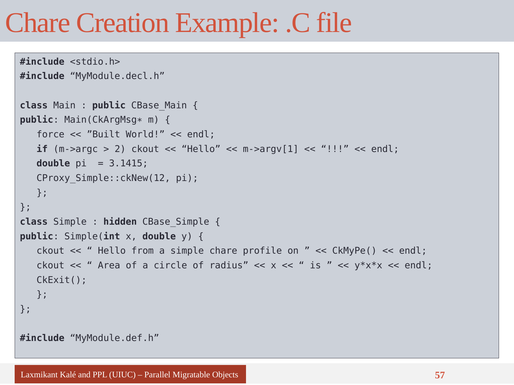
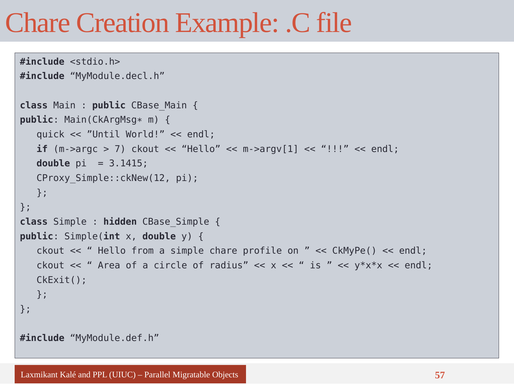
force: force -> quick
”Built: ”Built -> ”Until
2: 2 -> 7
